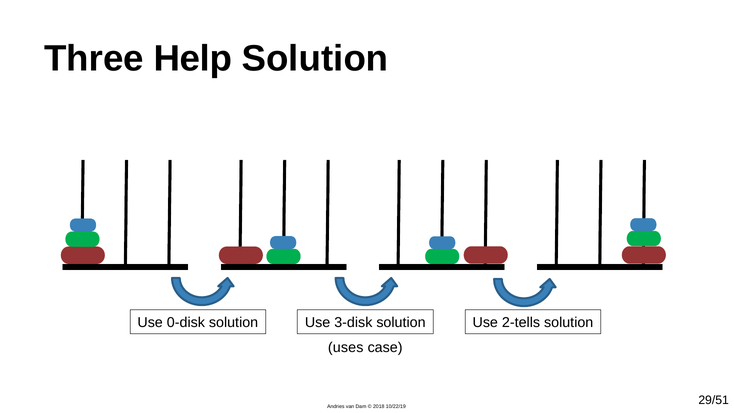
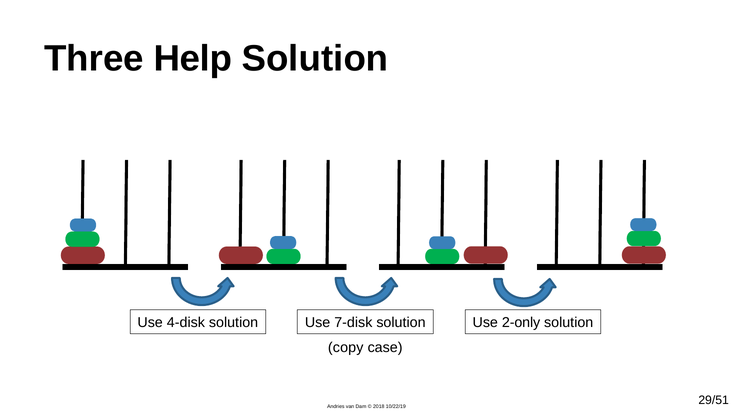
0-disk: 0-disk -> 4-disk
3-disk: 3-disk -> 7-disk
2-tells: 2-tells -> 2-only
uses: uses -> copy
